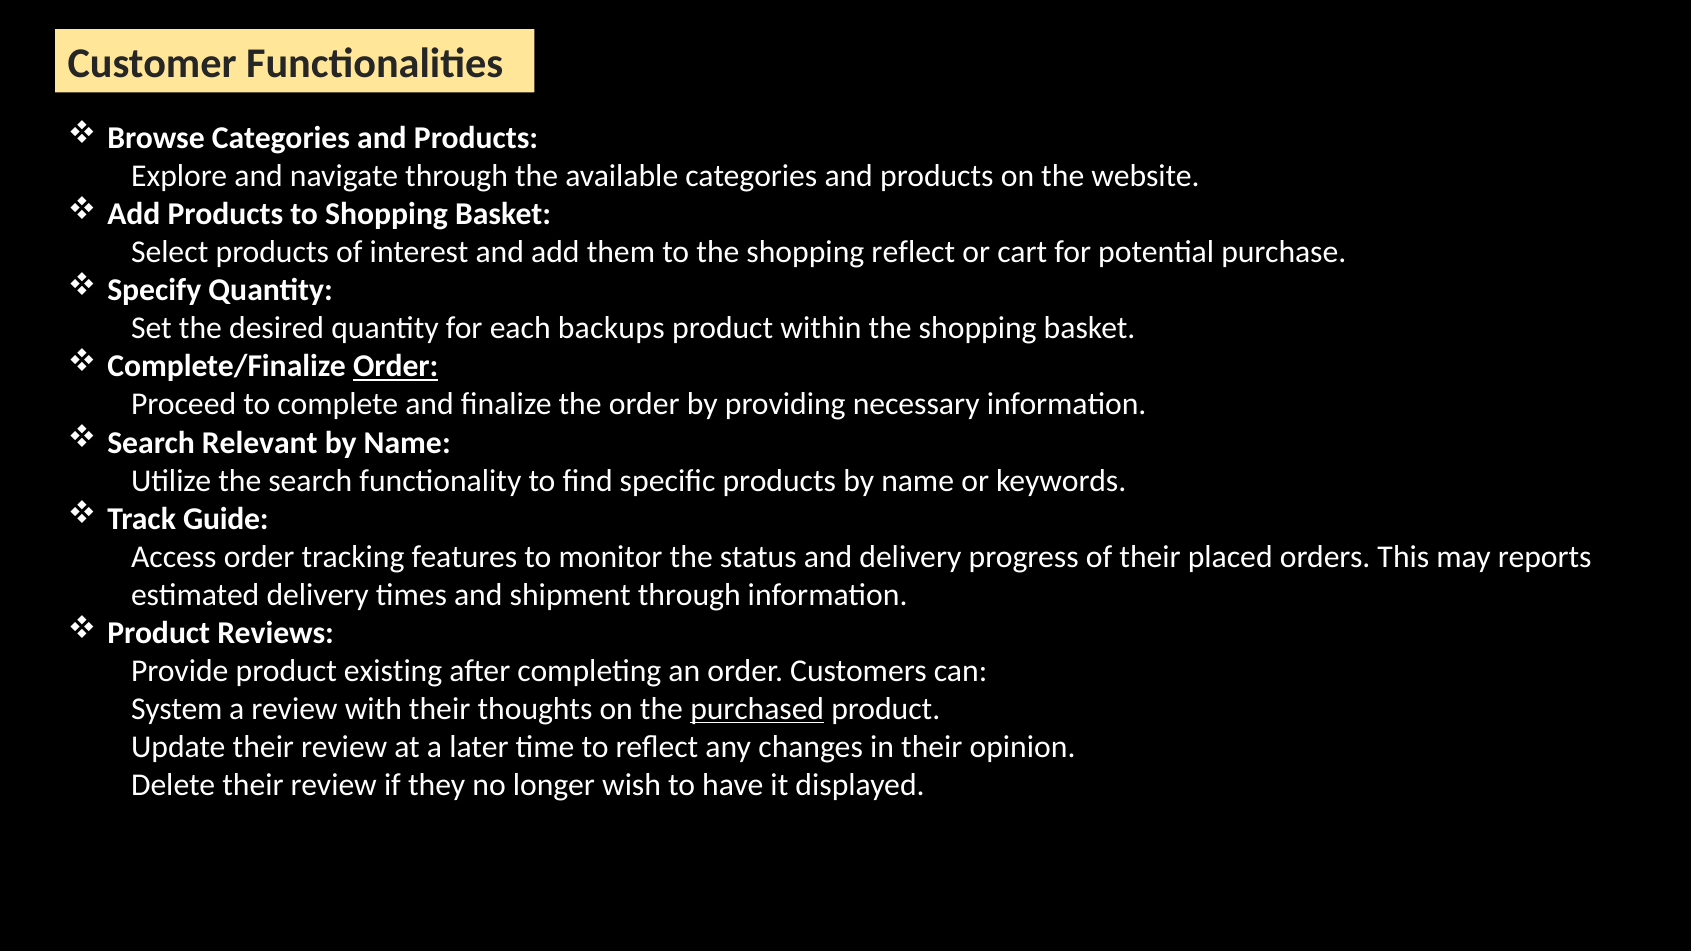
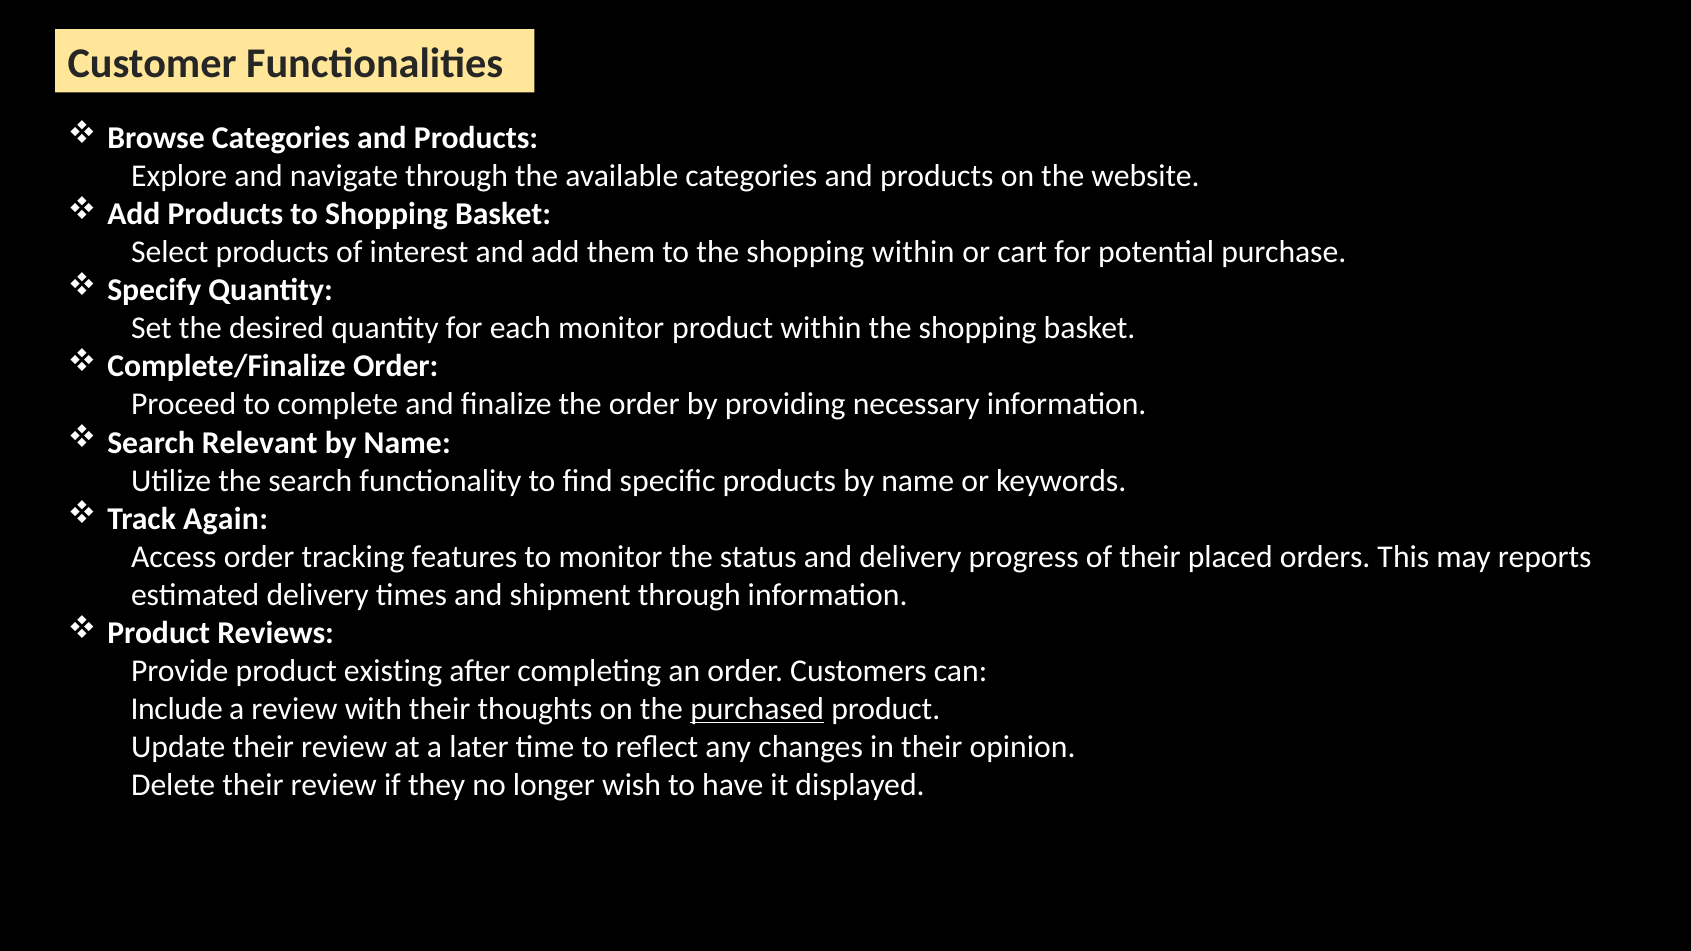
shopping reflect: reflect -> within
each backups: backups -> monitor
Order at (396, 367) underline: present -> none
Guide: Guide -> Again
System: System -> Include
